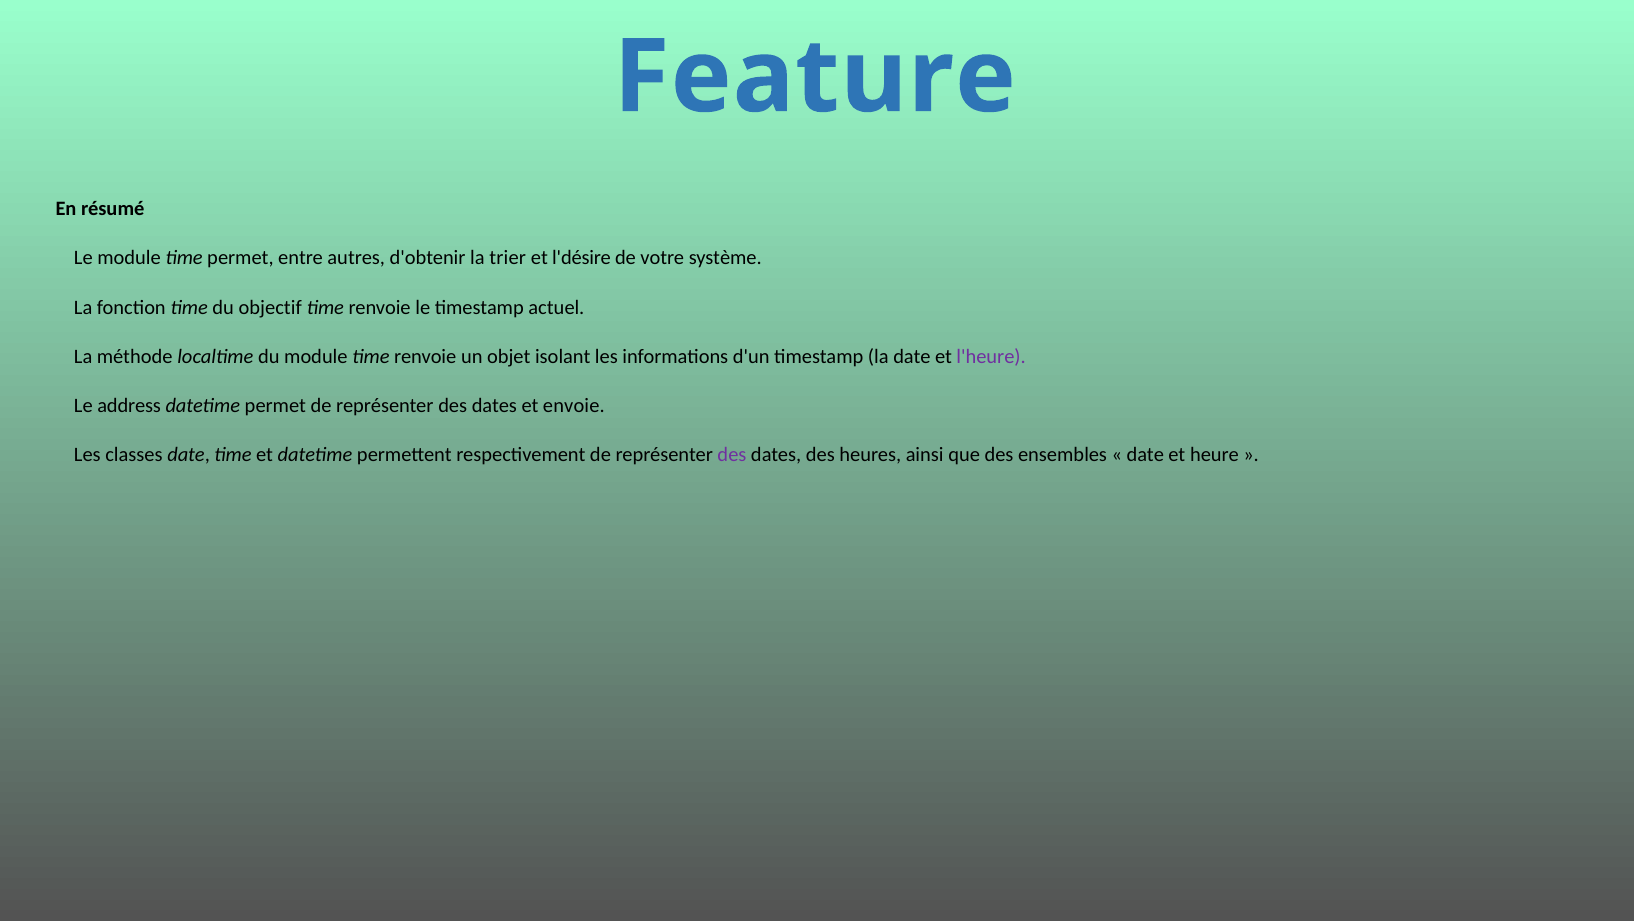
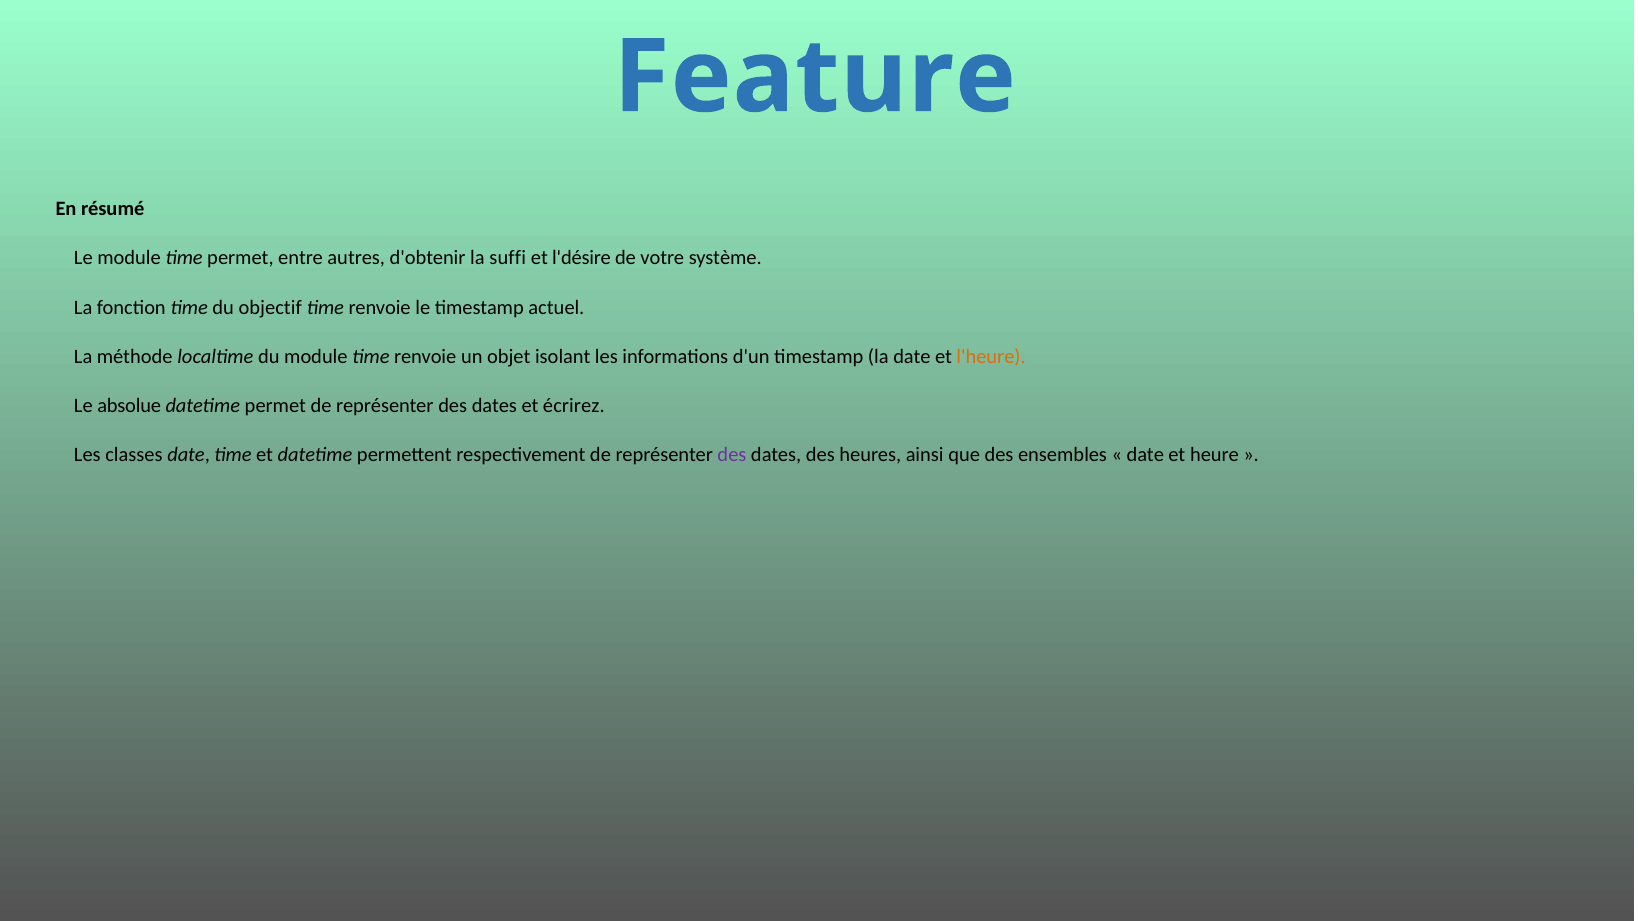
trier: trier -> suffi
l'heure colour: purple -> orange
address: address -> absolue
envoie: envoie -> écrirez
